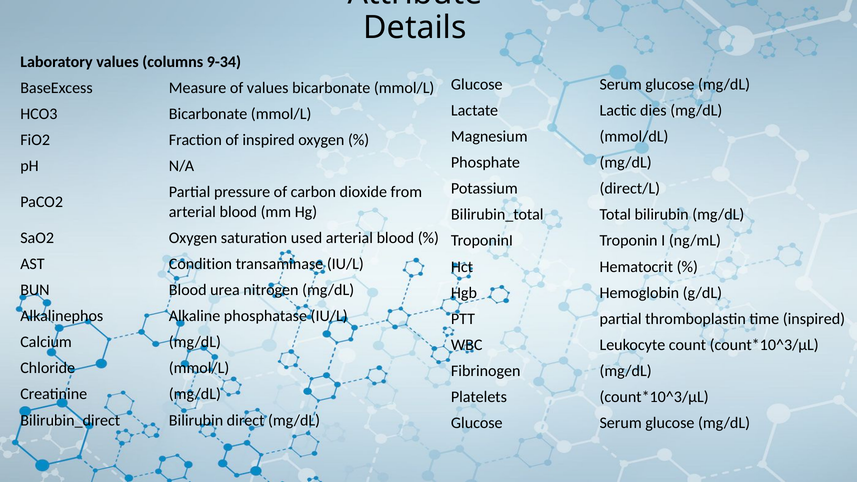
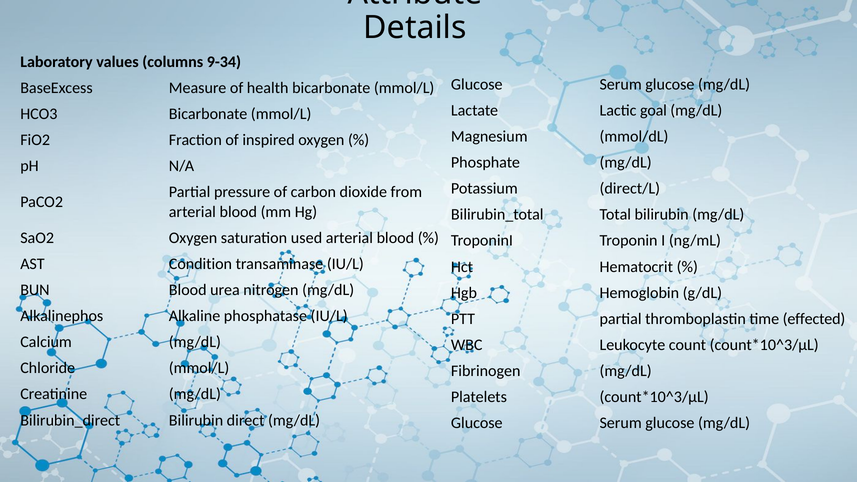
of values: values -> health
dies: dies -> goal
time inspired: inspired -> effected
